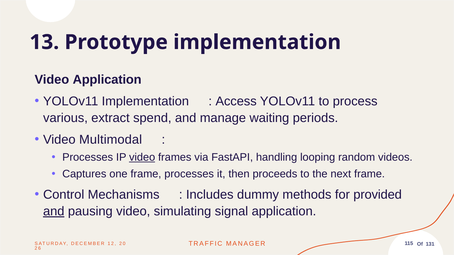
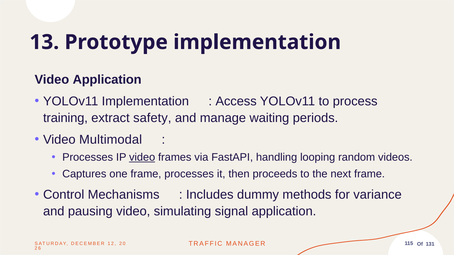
various: various -> training
spend: spend -> safety
provided: provided -> variance
and at (54, 212) underline: present -> none
